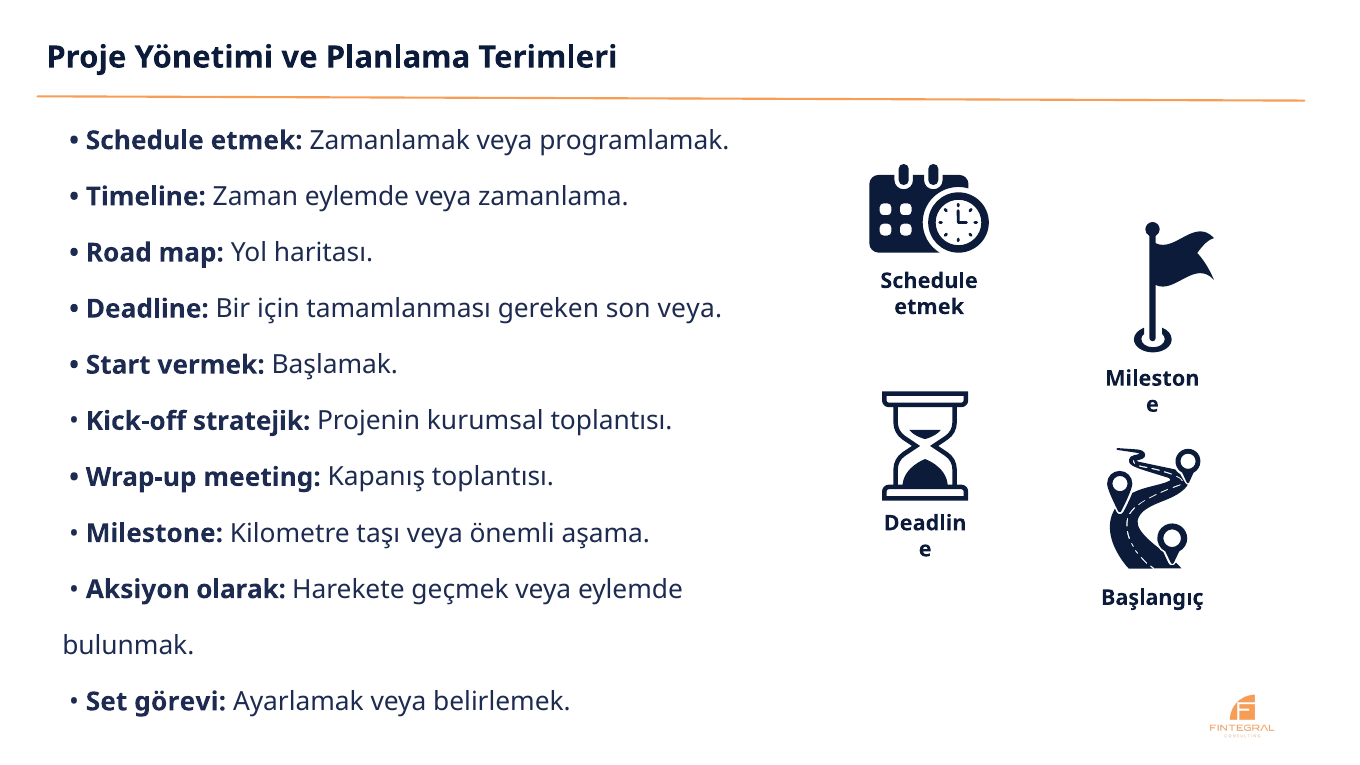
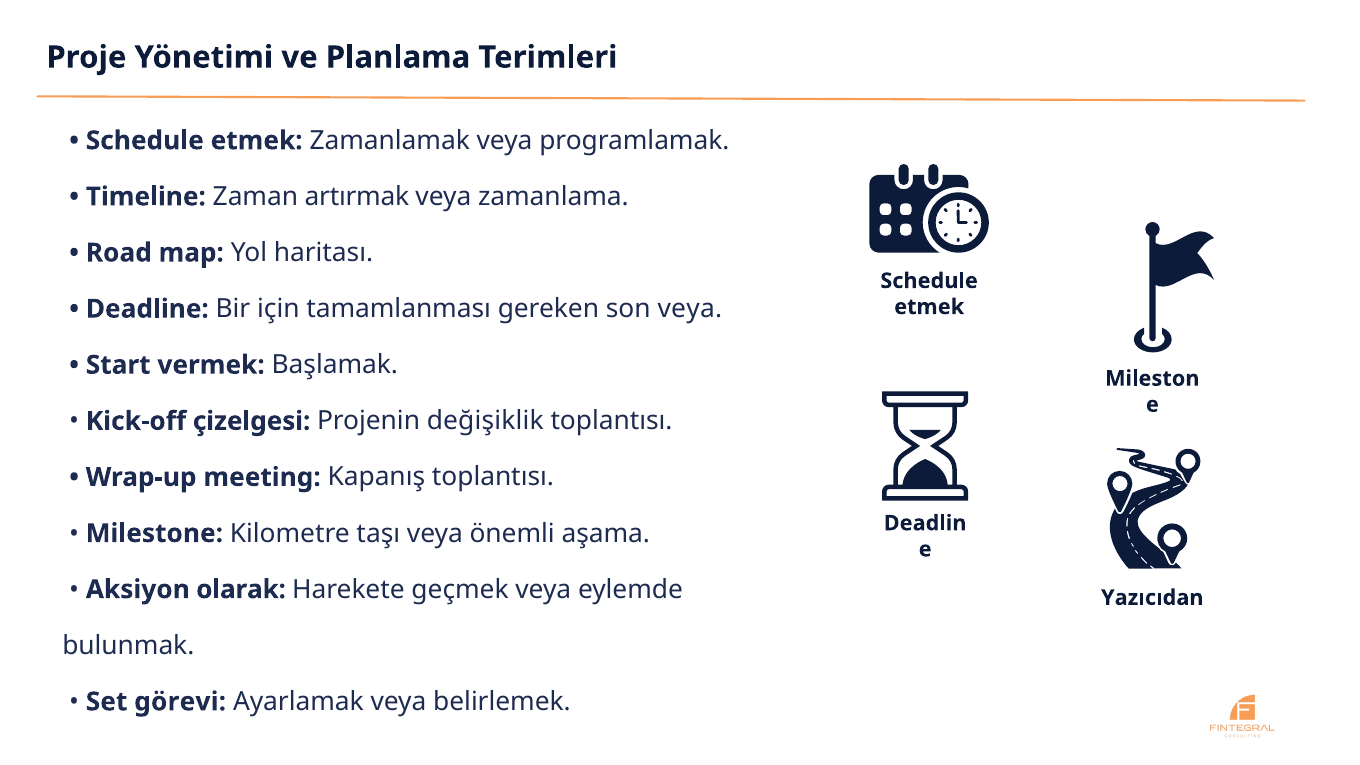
Zaman eylemde: eylemde -> artırmak
stratejik: stratejik -> çizelgesi
kurumsal: kurumsal -> değişiklik
Başlangıç: Başlangıç -> Yazıcıdan
